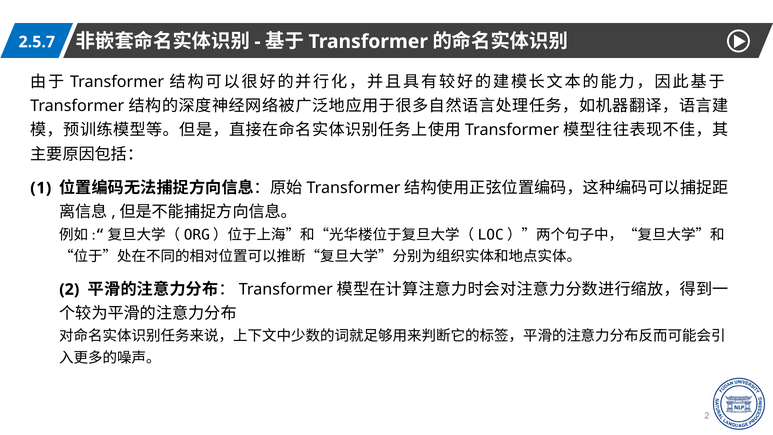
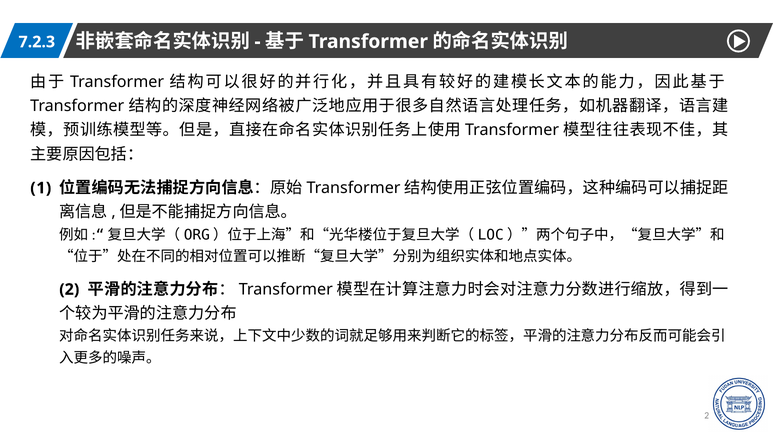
2.5.7: 2.5.7 -> 7.2.3
